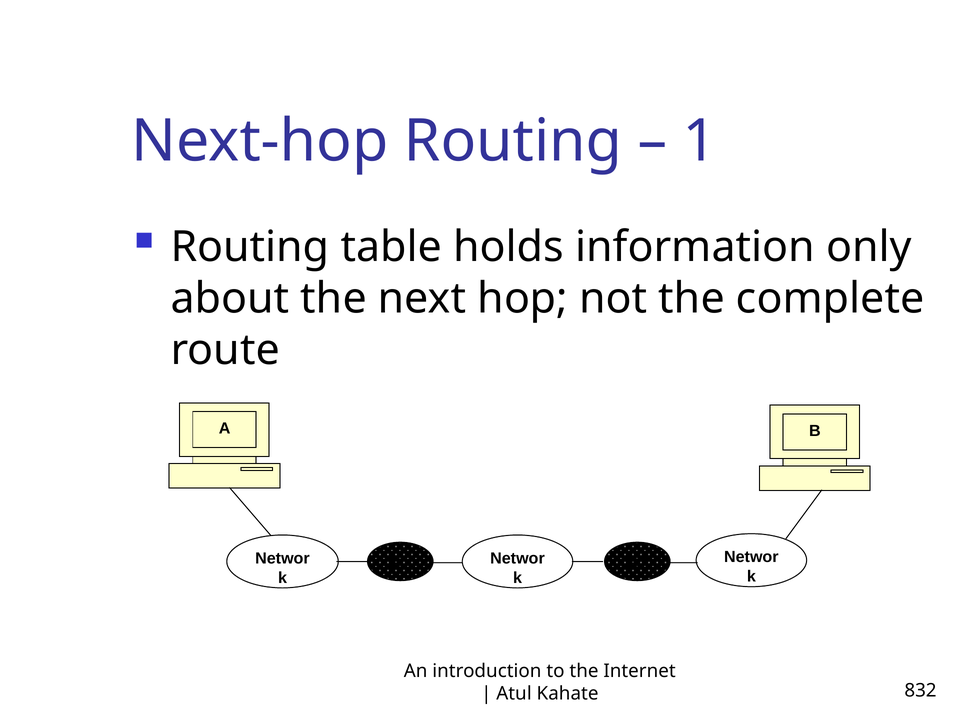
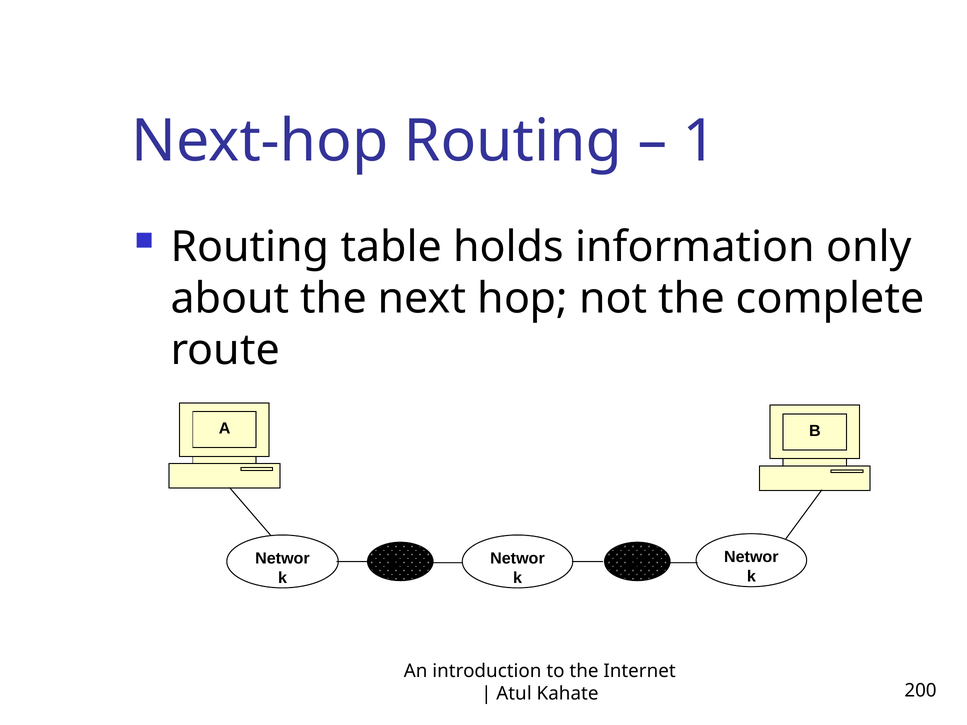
832: 832 -> 200
